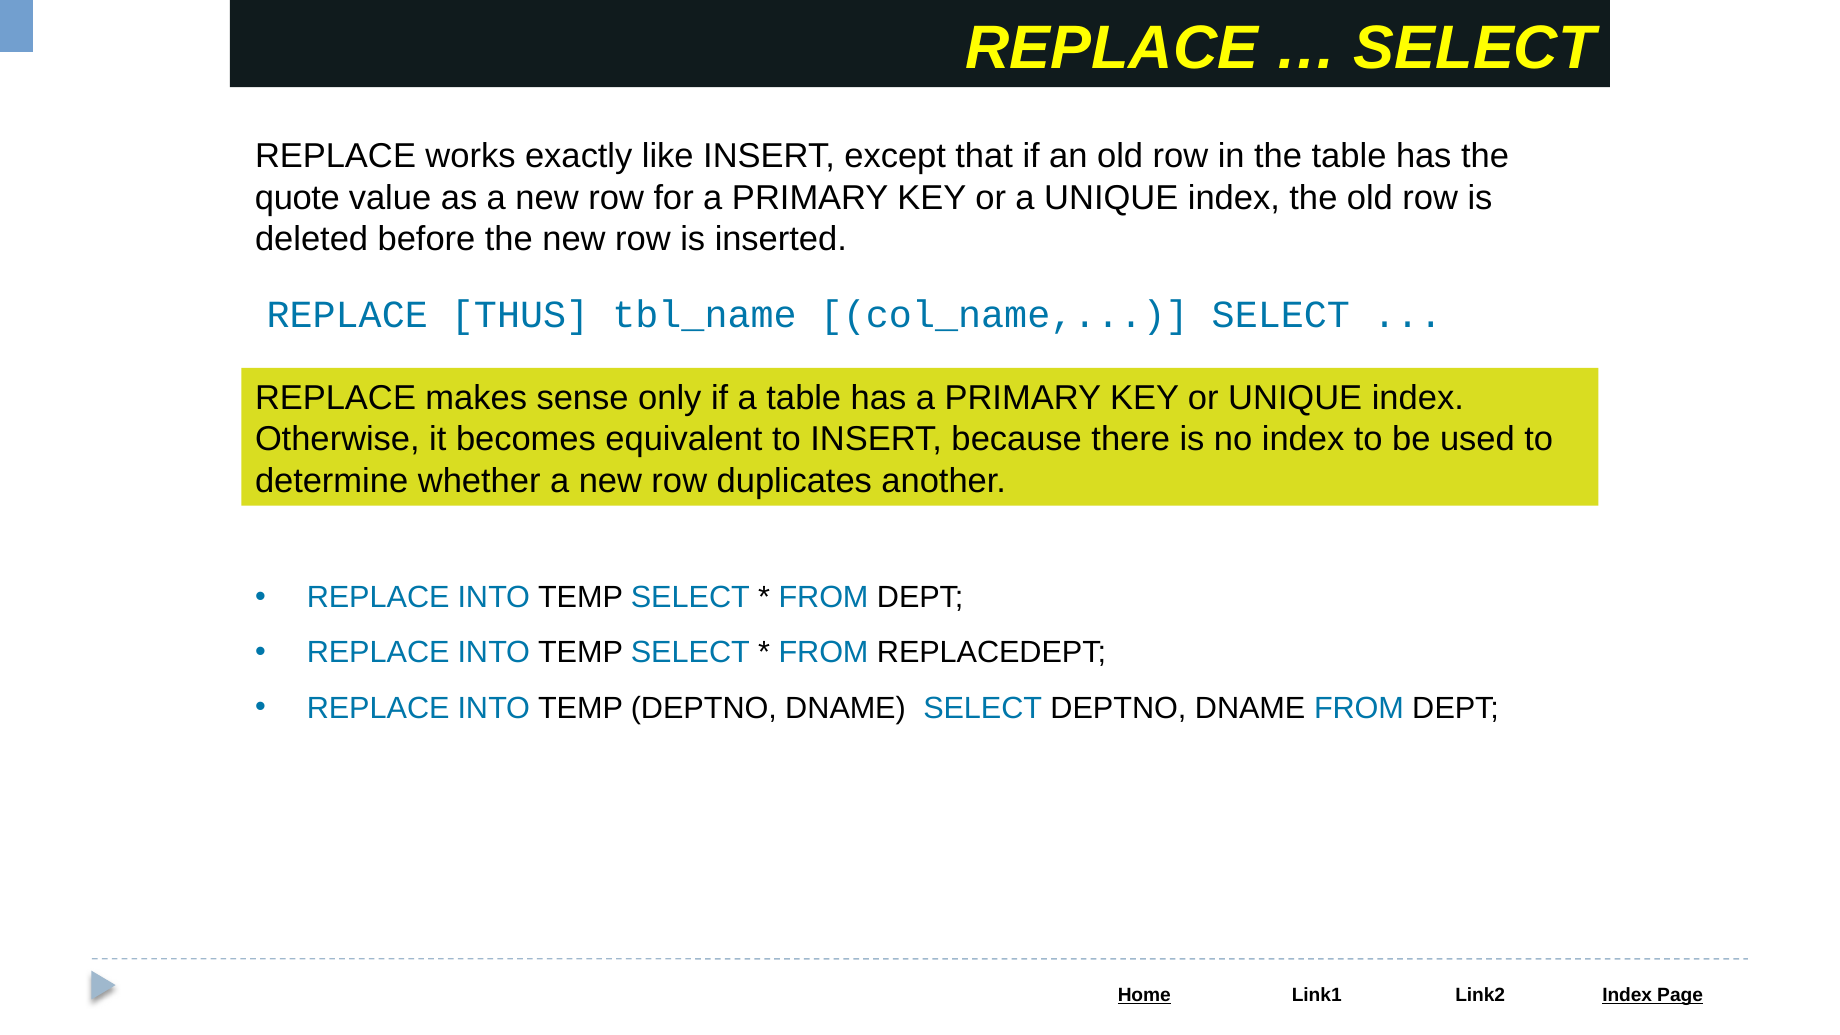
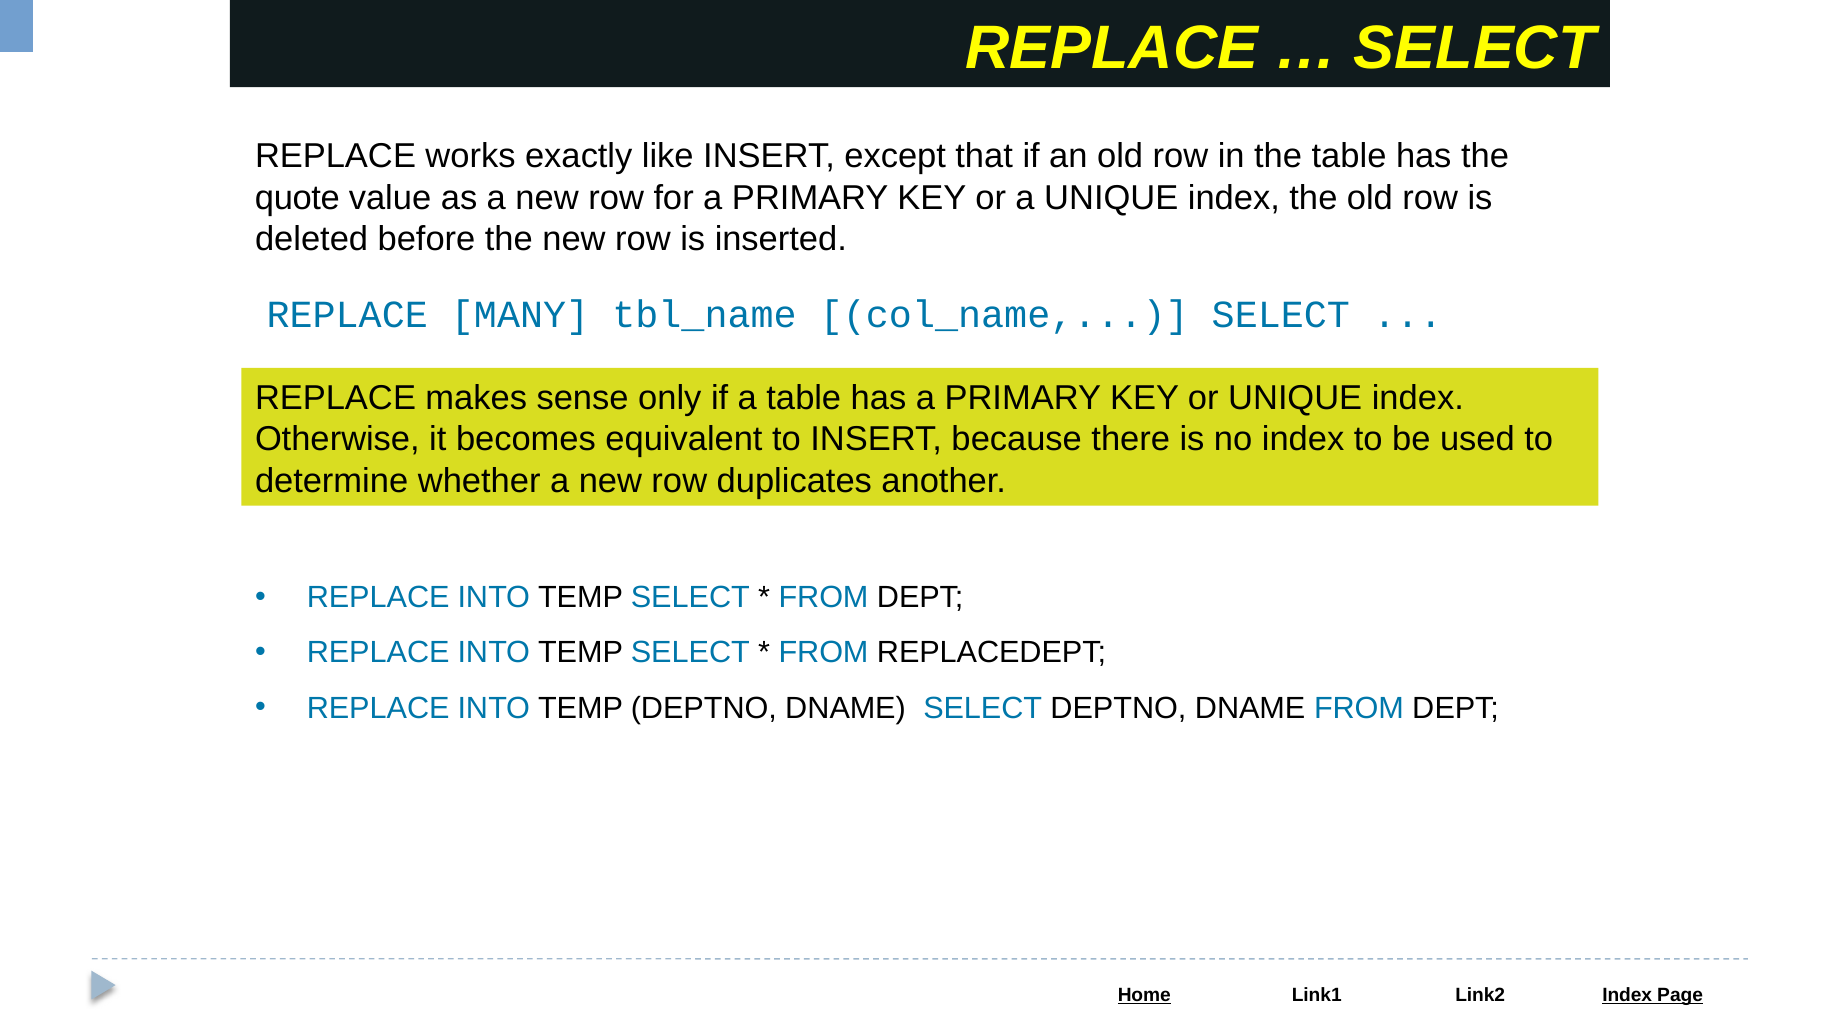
THUS: THUS -> MANY
